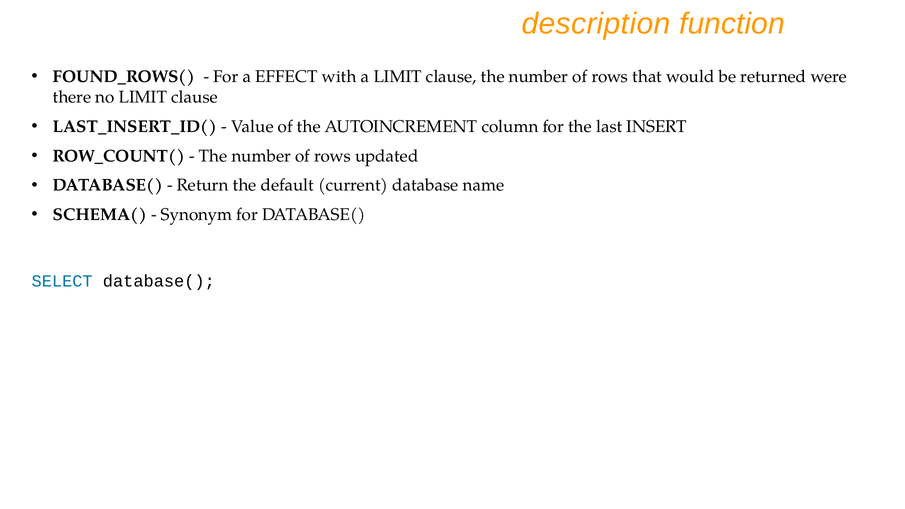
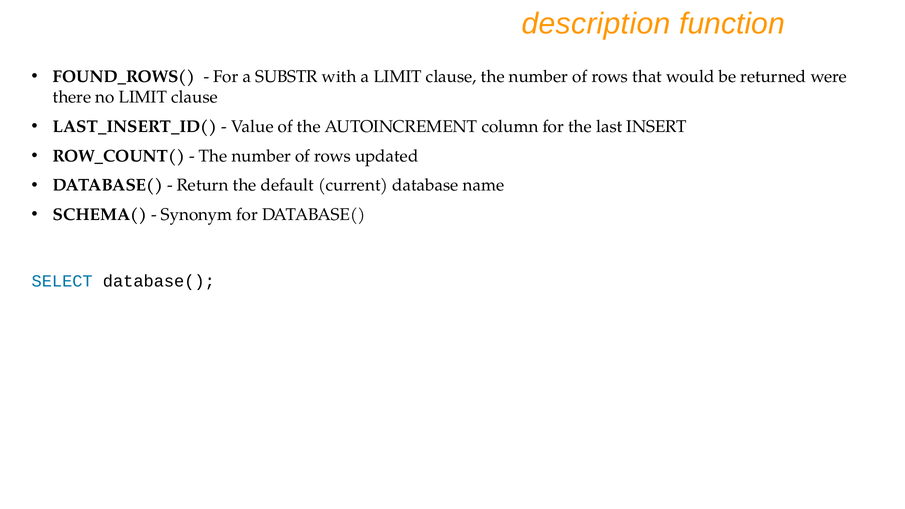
EFFECT: EFFECT -> SUBSTR
